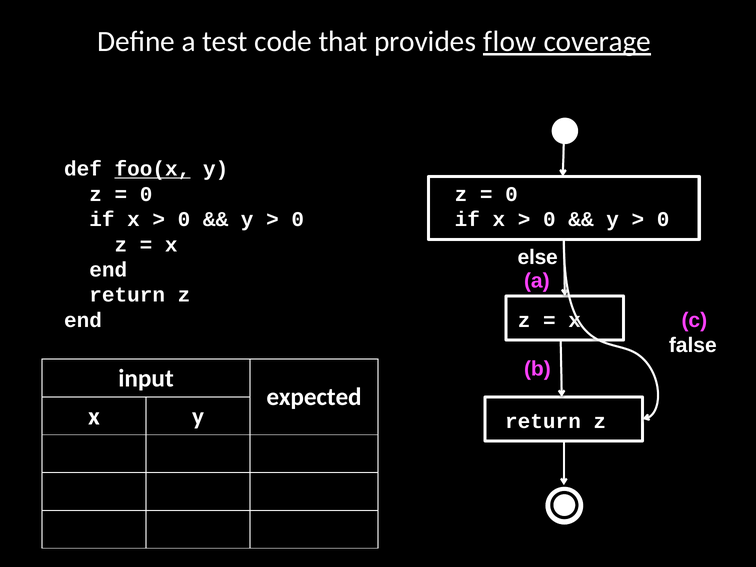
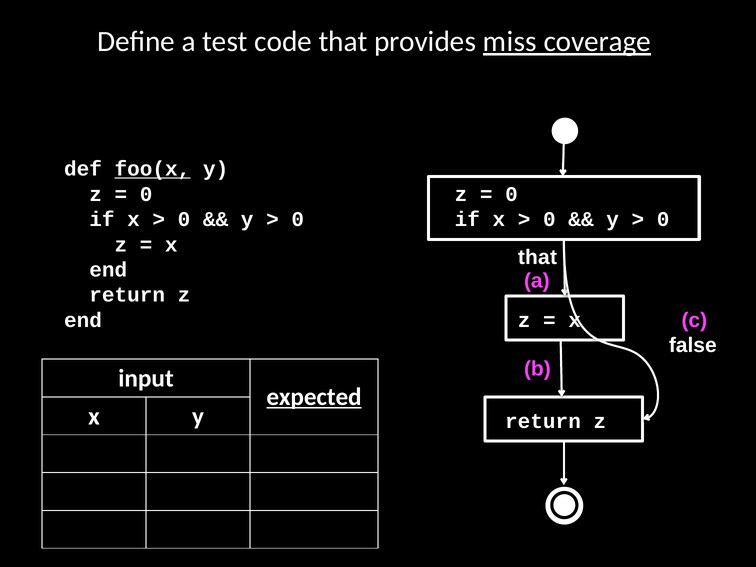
flow: flow -> miss
else at (538, 257): else -> that
expected underline: none -> present
